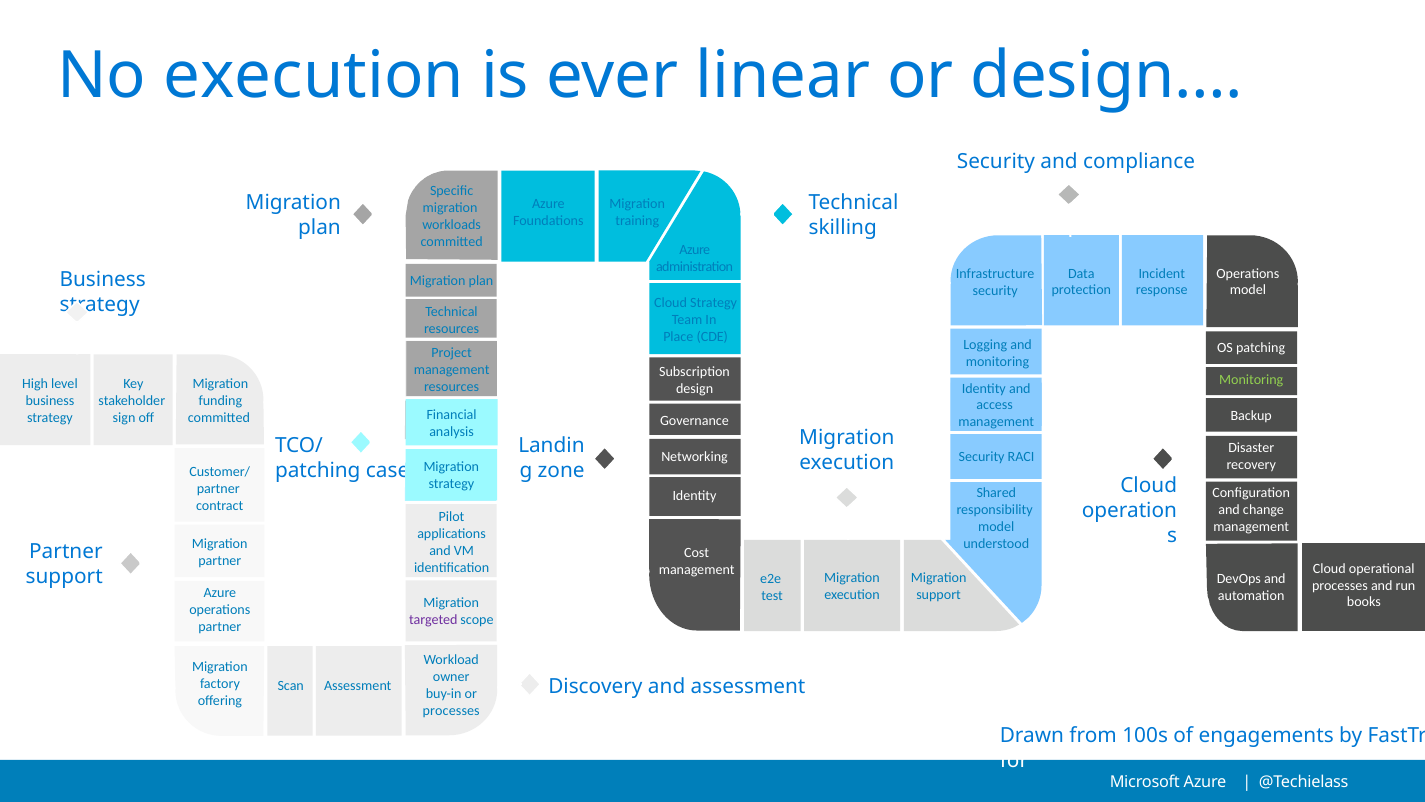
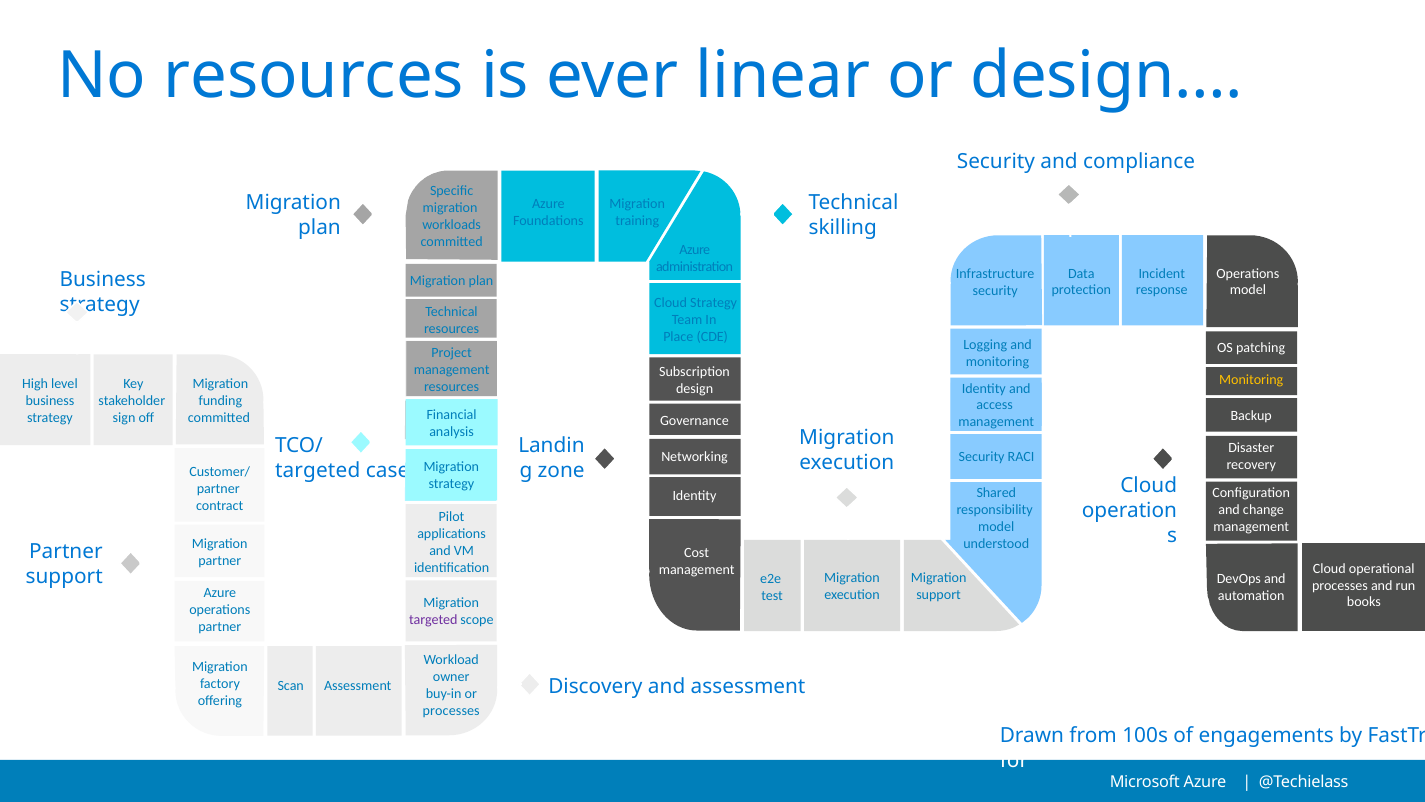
No execution: execution -> resources
Monitoring at (1251, 380) colour: light green -> yellow
patching at (318, 470): patching -> targeted
